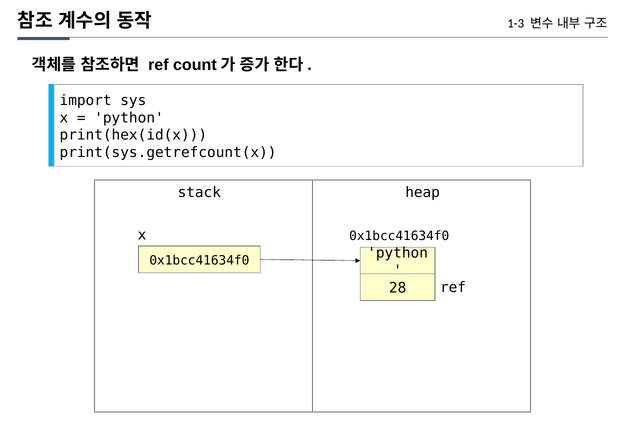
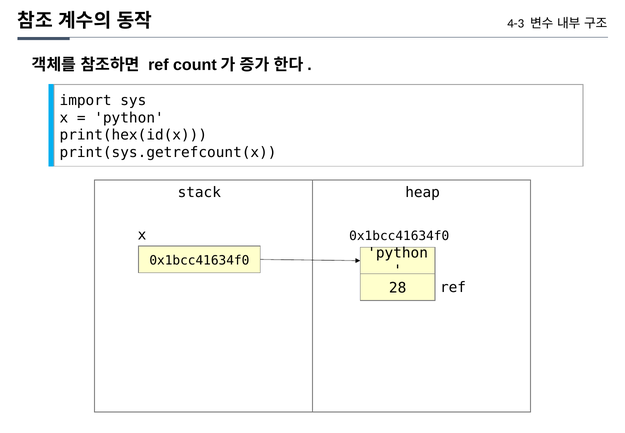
1-3: 1-3 -> 4-3
